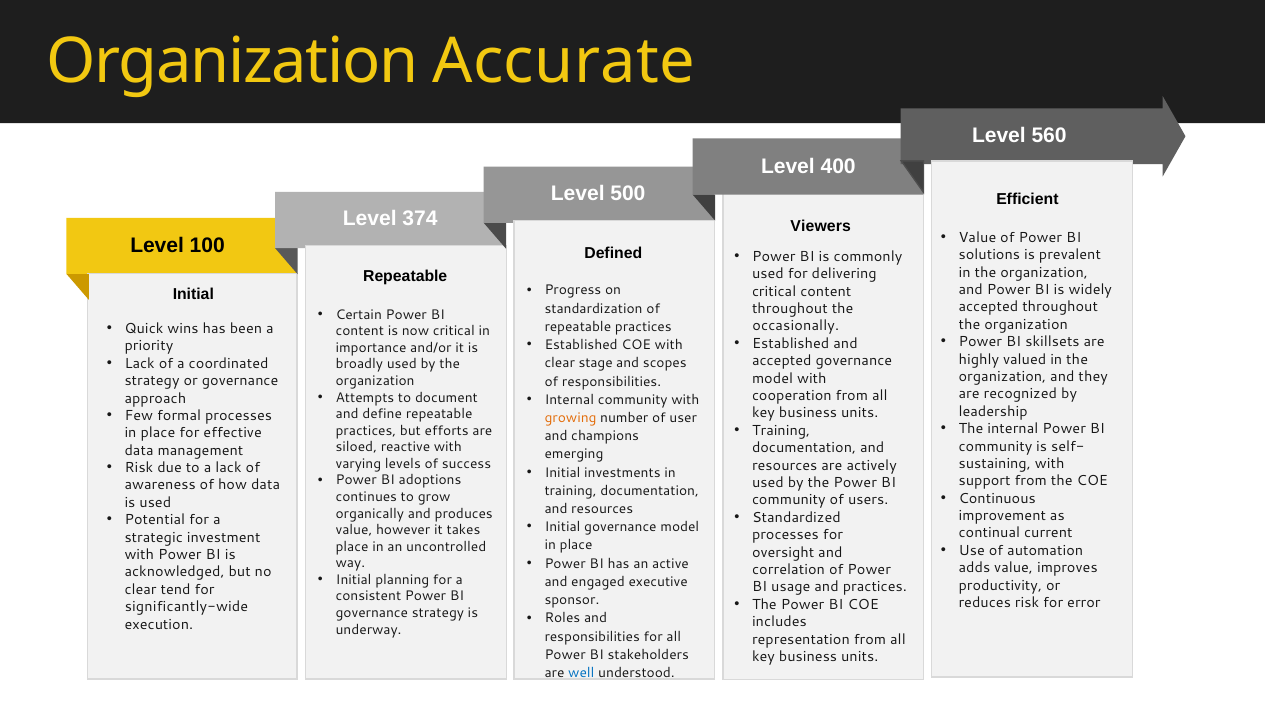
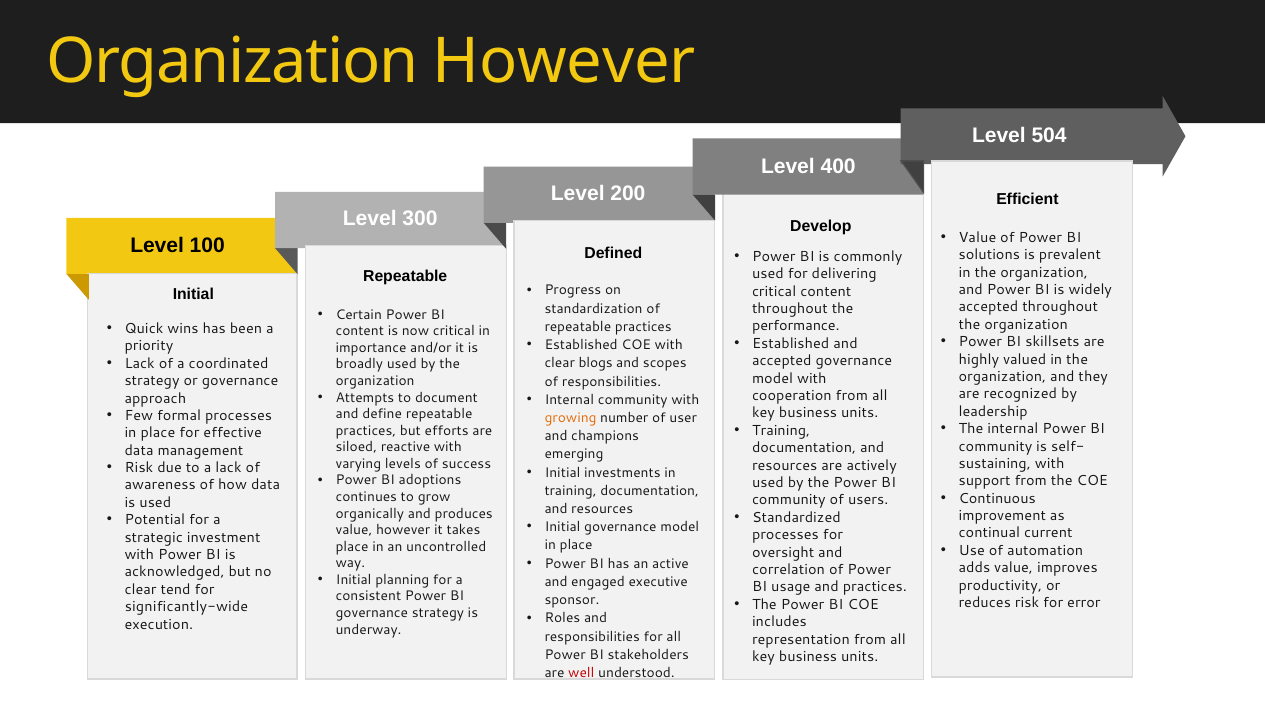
Organization Accurate: Accurate -> However
560: 560 -> 504
500: 500 -> 200
374: 374 -> 300
Viewers: Viewers -> Develop
occasionally: occasionally -> performance
stage: stage -> blogs
well colour: blue -> red
